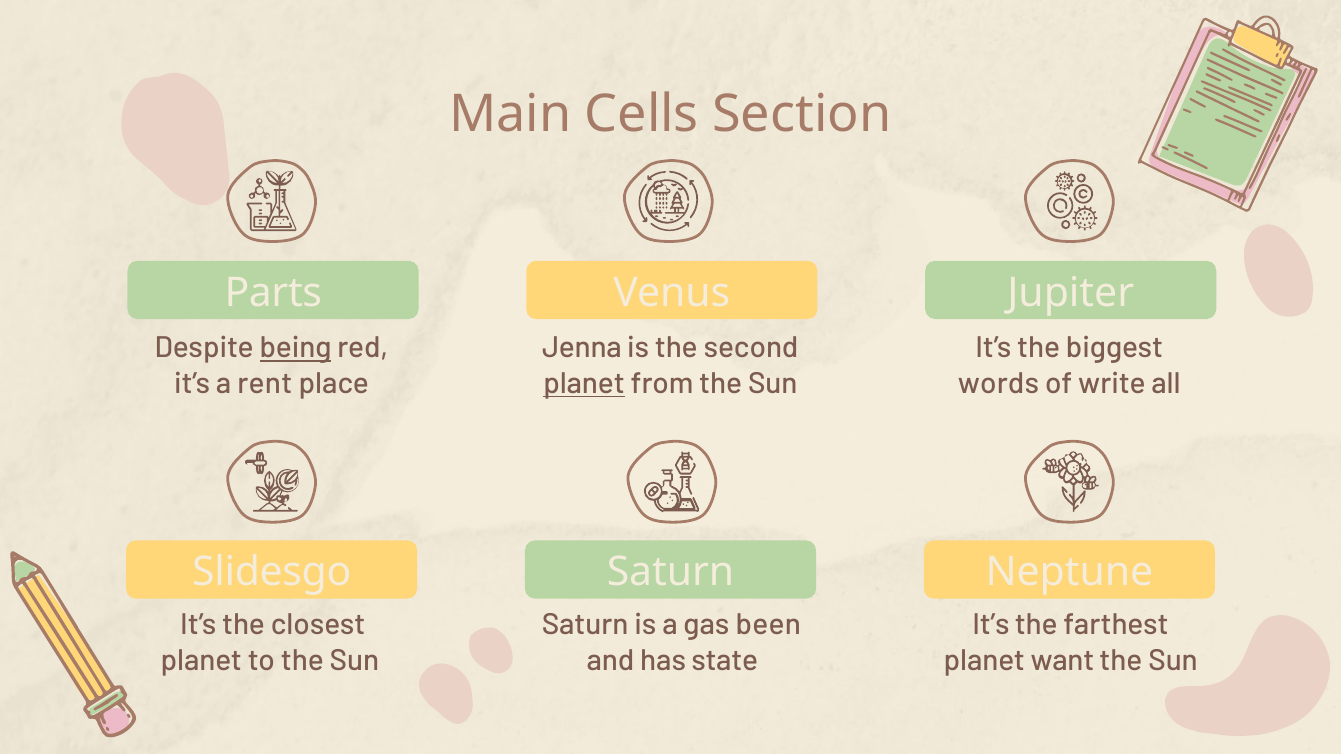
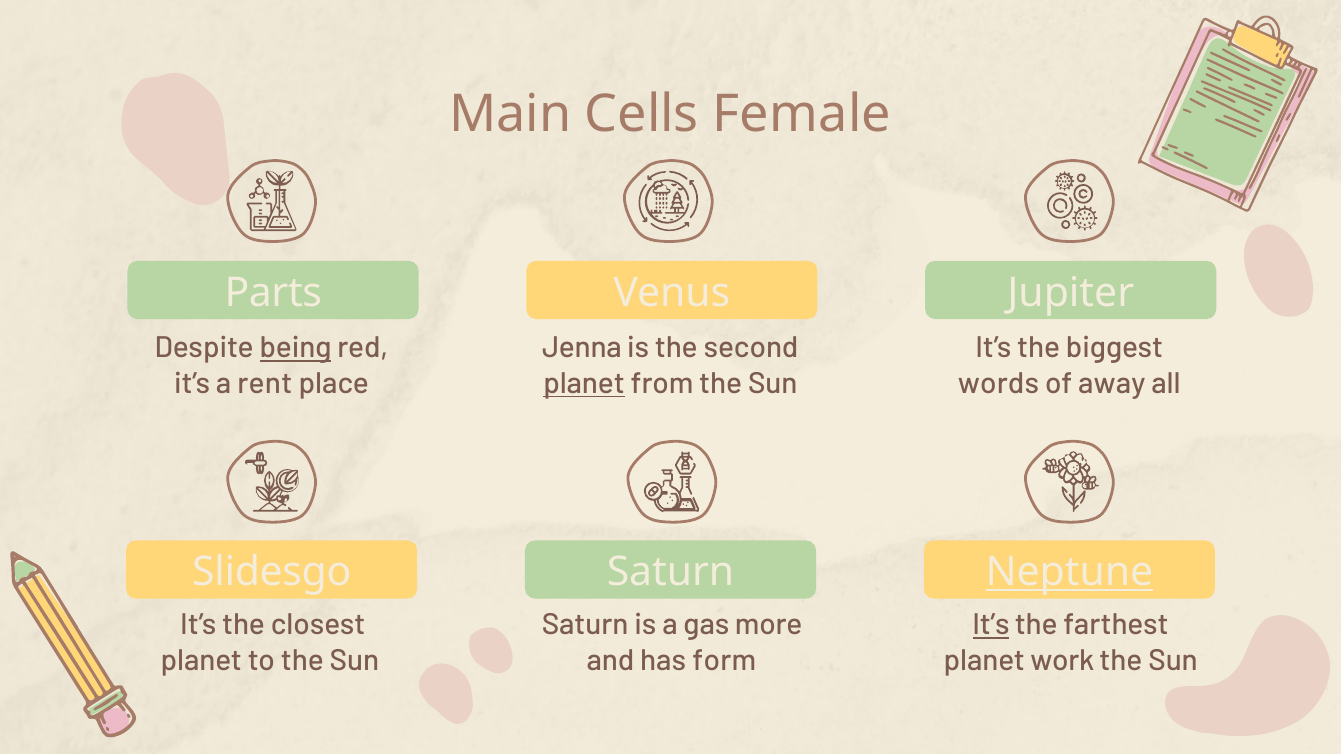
Section: Section -> Female
write: write -> away
Neptune underline: none -> present
been: been -> more
It’s at (991, 625) underline: none -> present
state: state -> form
want: want -> work
